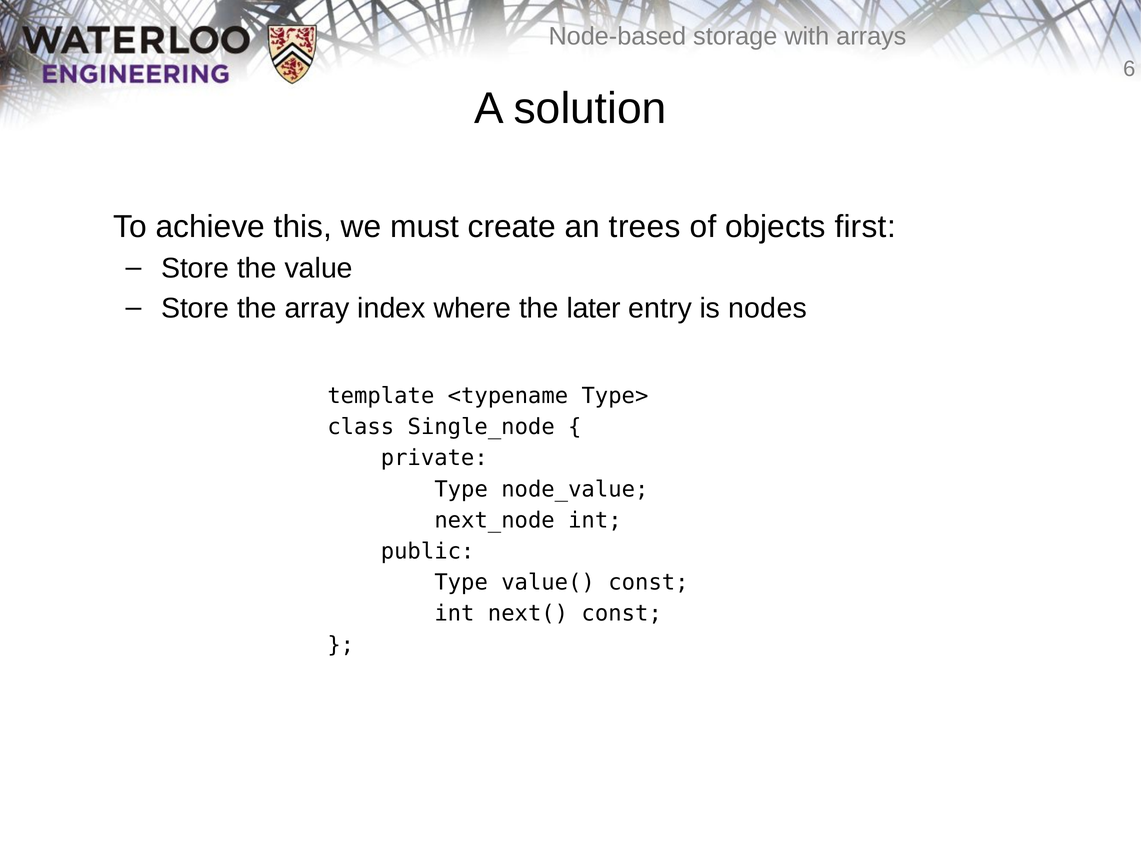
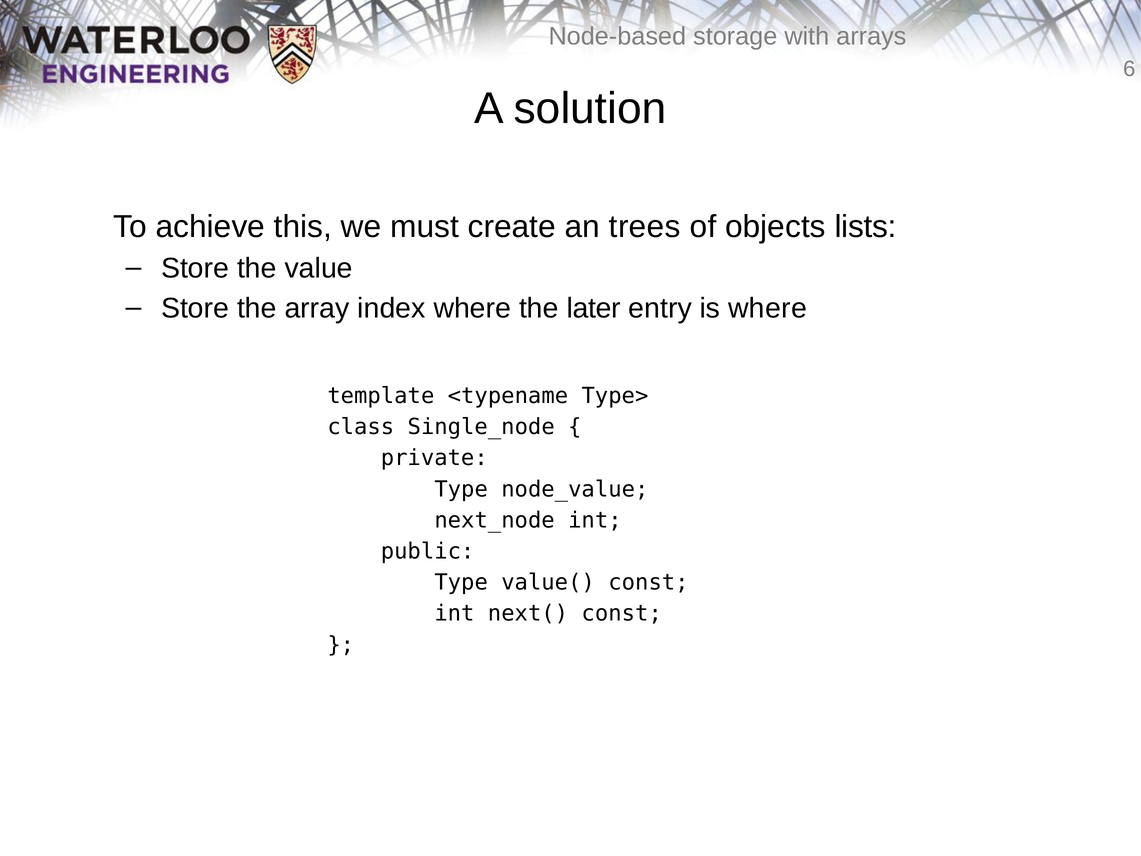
first: first -> lists
is nodes: nodes -> where
